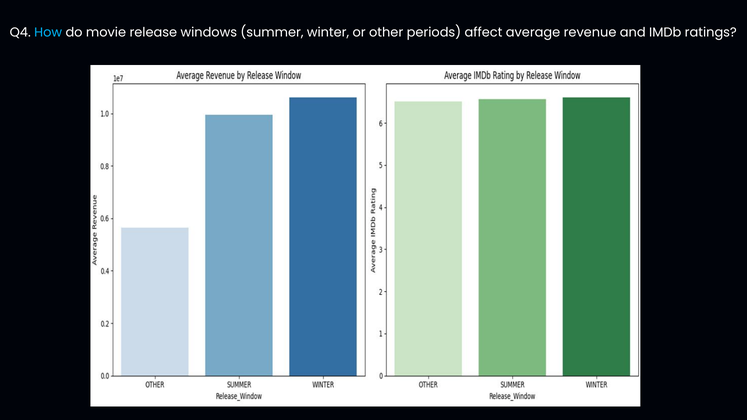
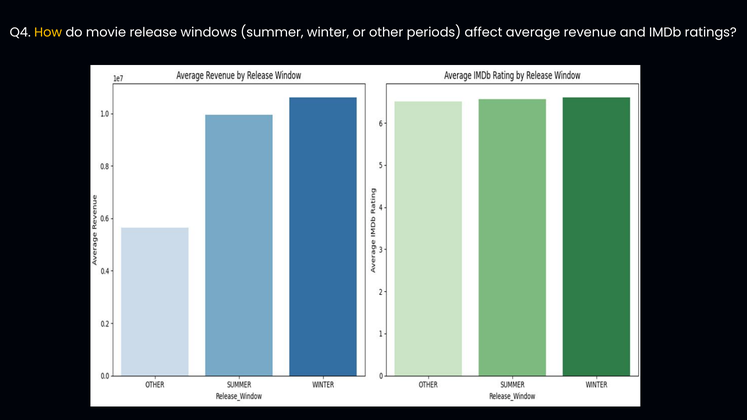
How colour: light blue -> yellow
